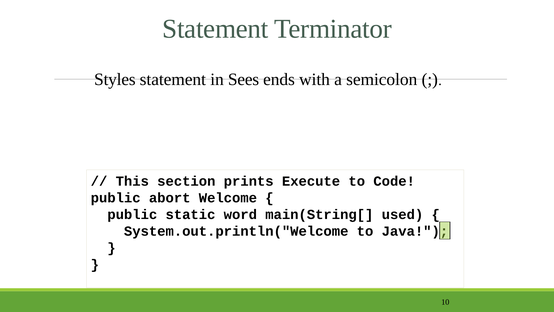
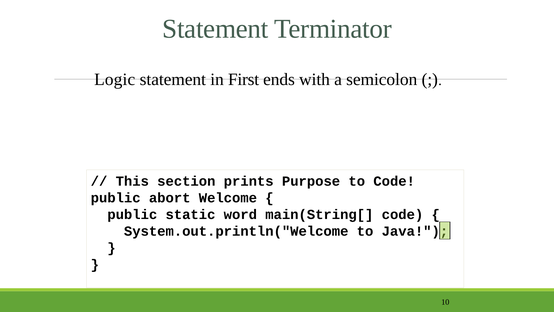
Styles: Styles -> Logic
Sees: Sees -> First
Execute: Execute -> Purpose
main(String[ used: used -> code
